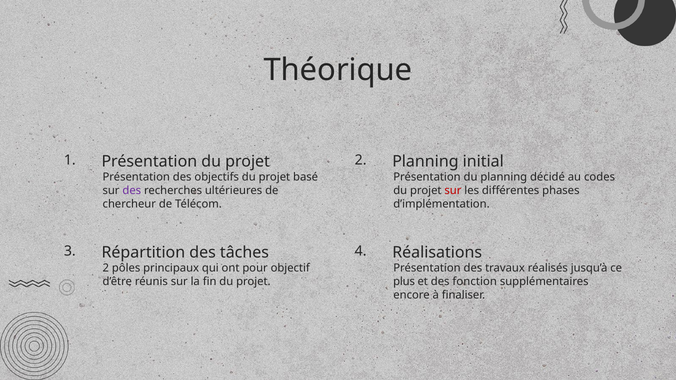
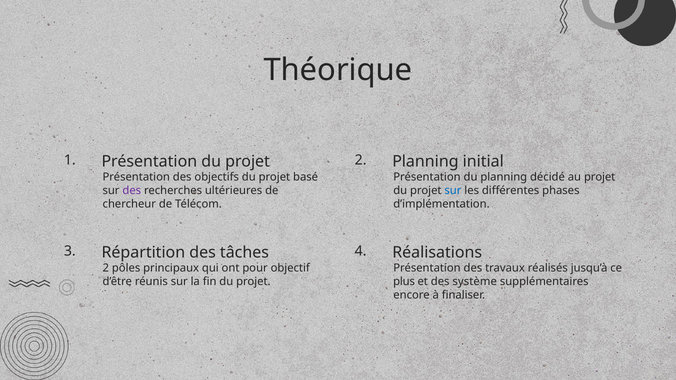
au codes: codes -> projet
sur at (453, 191) colour: red -> blue
fonction: fonction -> système
